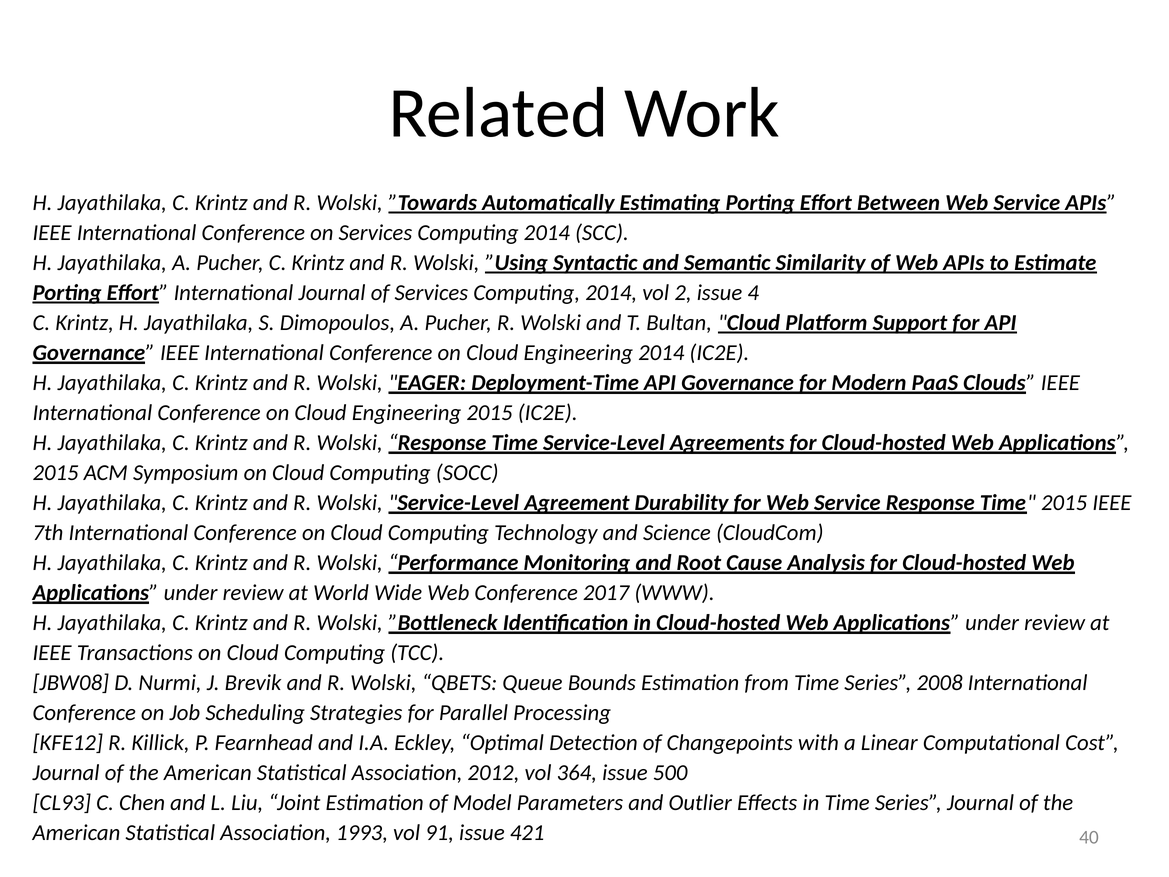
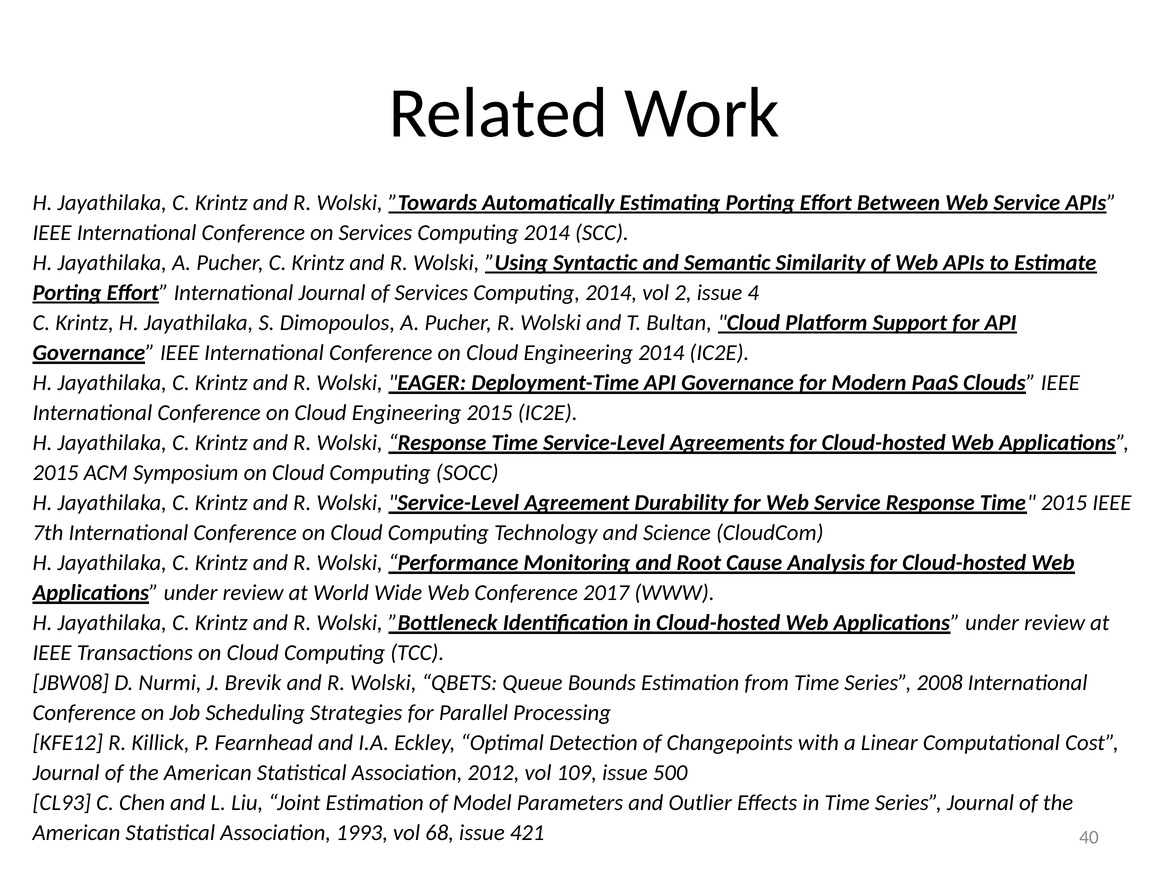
364: 364 -> 109
91: 91 -> 68
